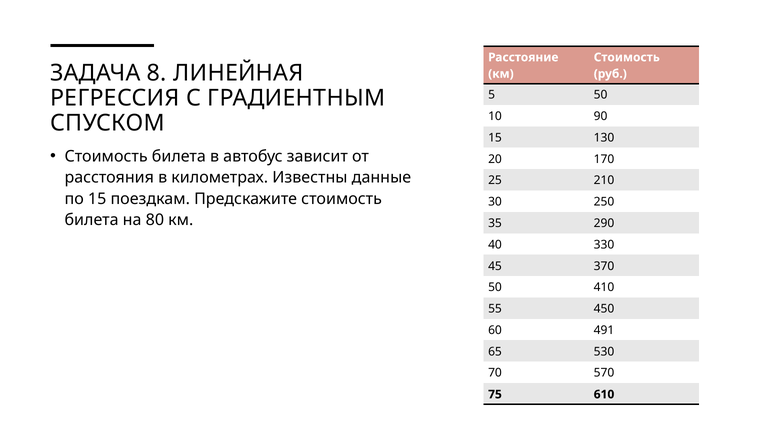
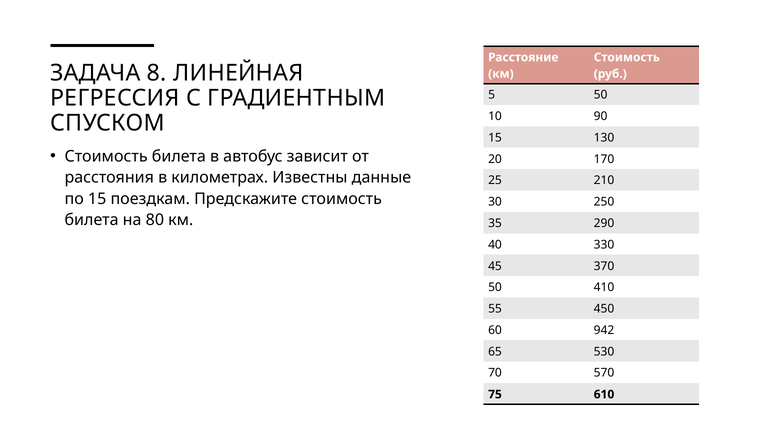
491: 491 -> 942
